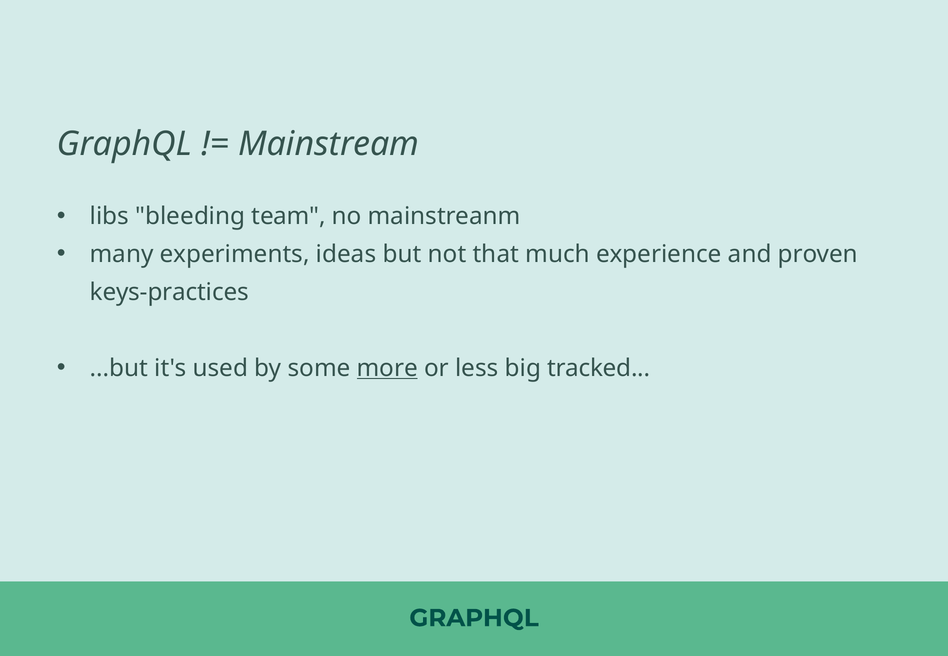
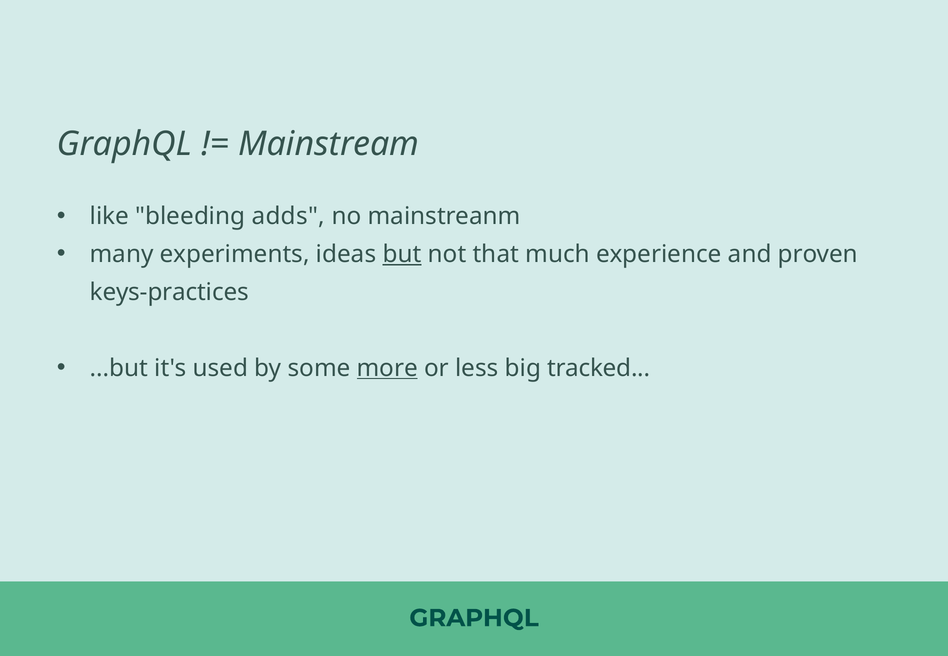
libs: libs -> like
team: team -> adds
but underline: none -> present
